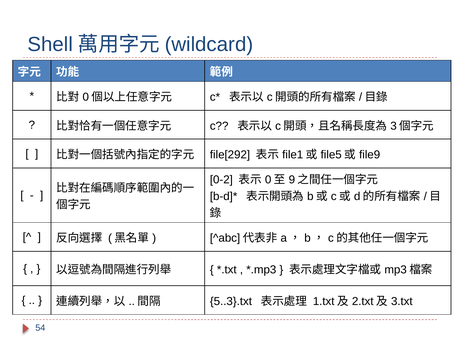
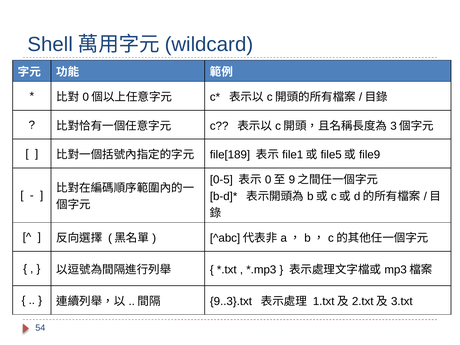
file[292: file[292 -> file[189
0-2: 0-2 -> 0-5
5..3}.txt: 5..3}.txt -> 9..3}.txt
